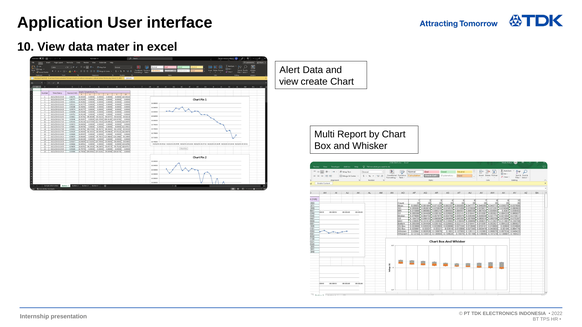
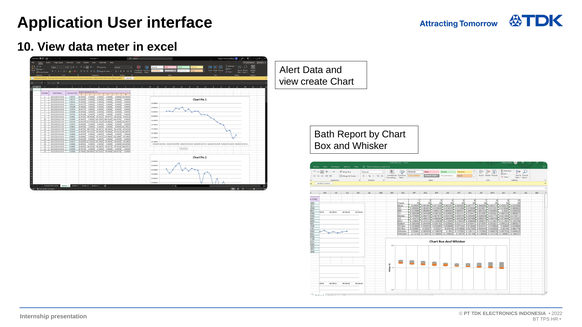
mater: mater -> meter
Multi: Multi -> Bath
